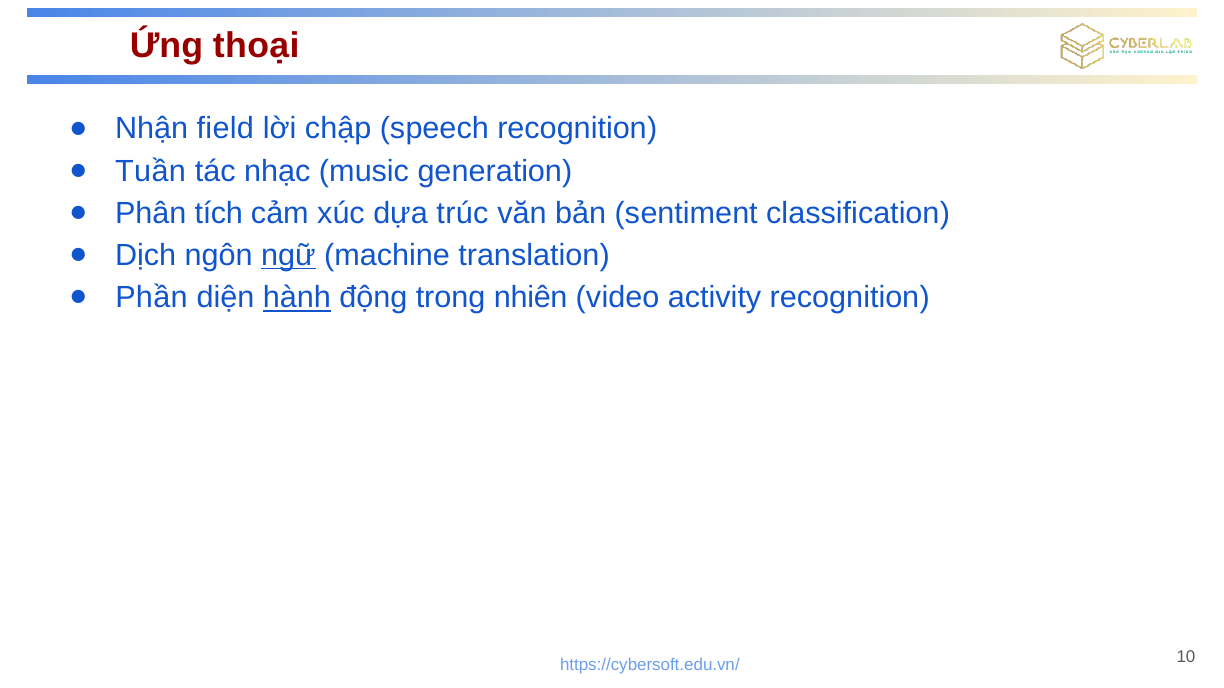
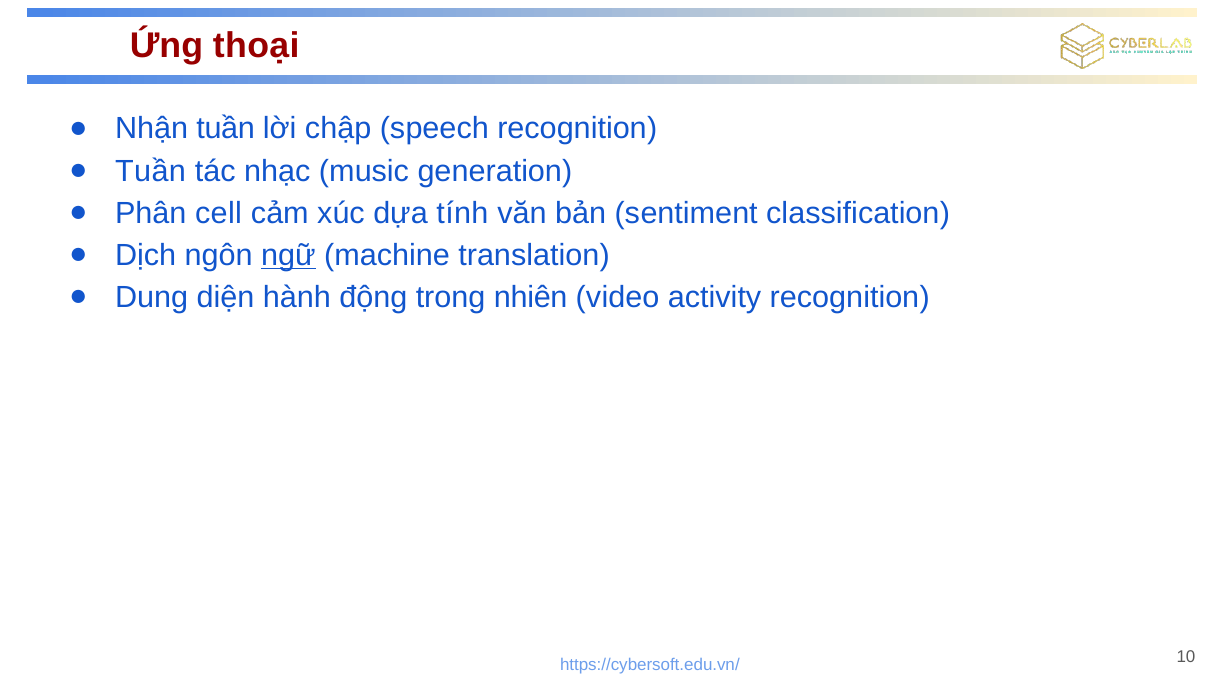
Nhận field: field -> tuần
tích: tích -> cell
trúc: trúc -> tính
Phần: Phần -> Dung
hành underline: present -> none
